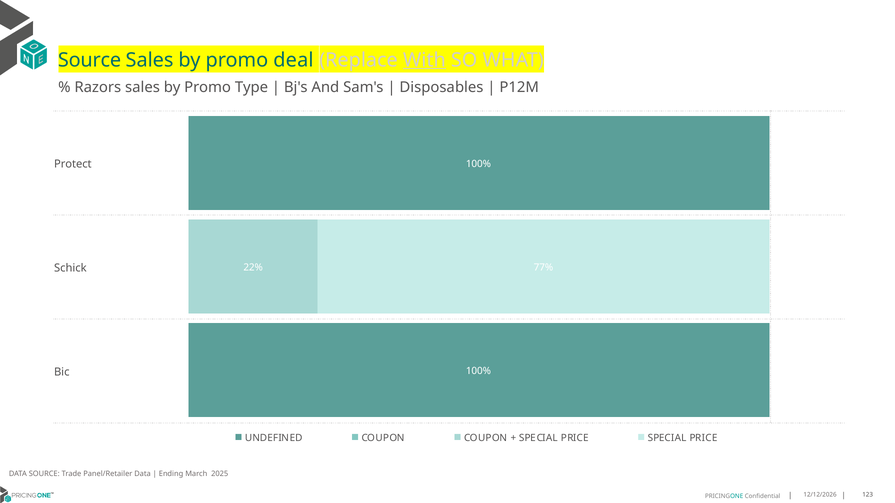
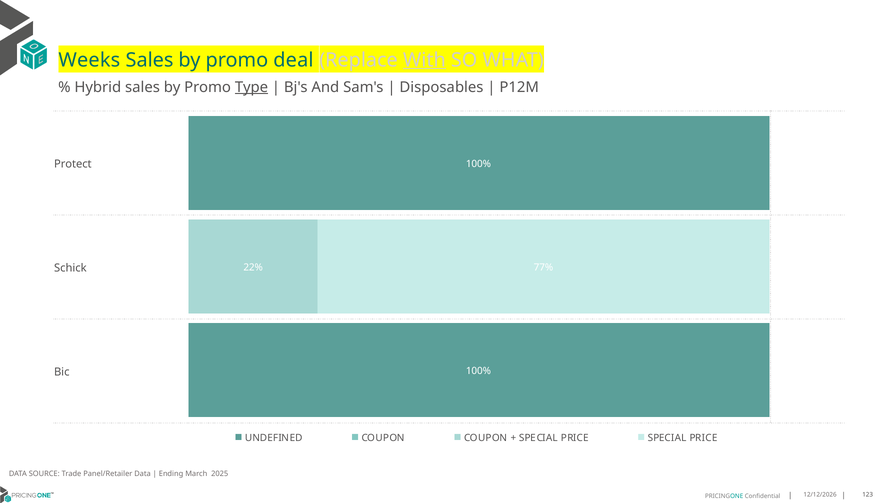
Source at (90, 60): Source -> Weeks
Razors: Razors -> Hybrid
Type underline: none -> present
